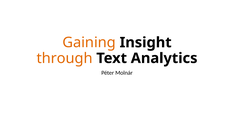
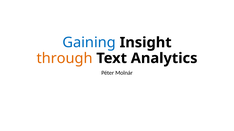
Gaining colour: orange -> blue
